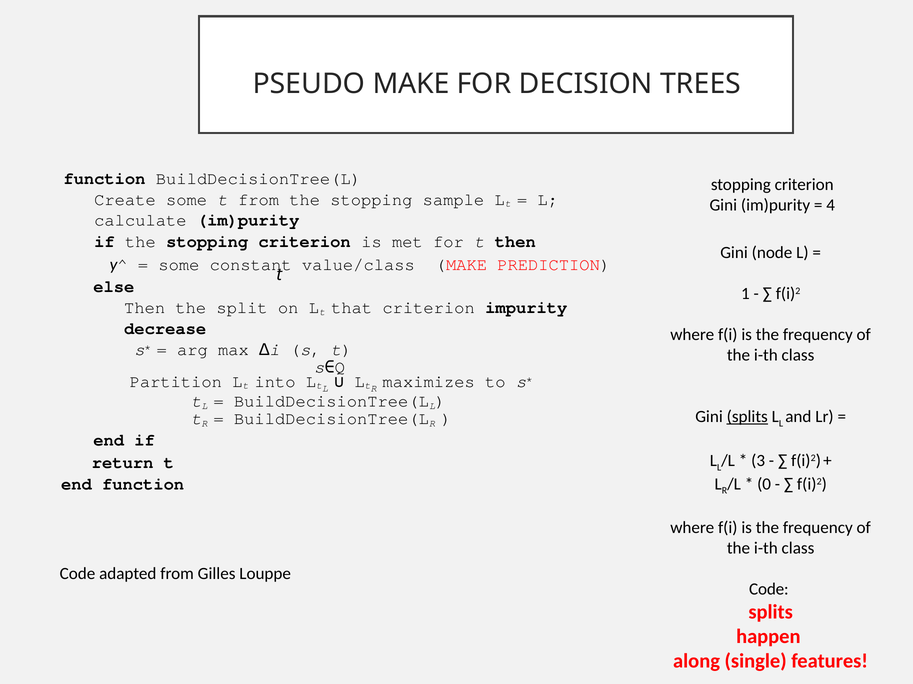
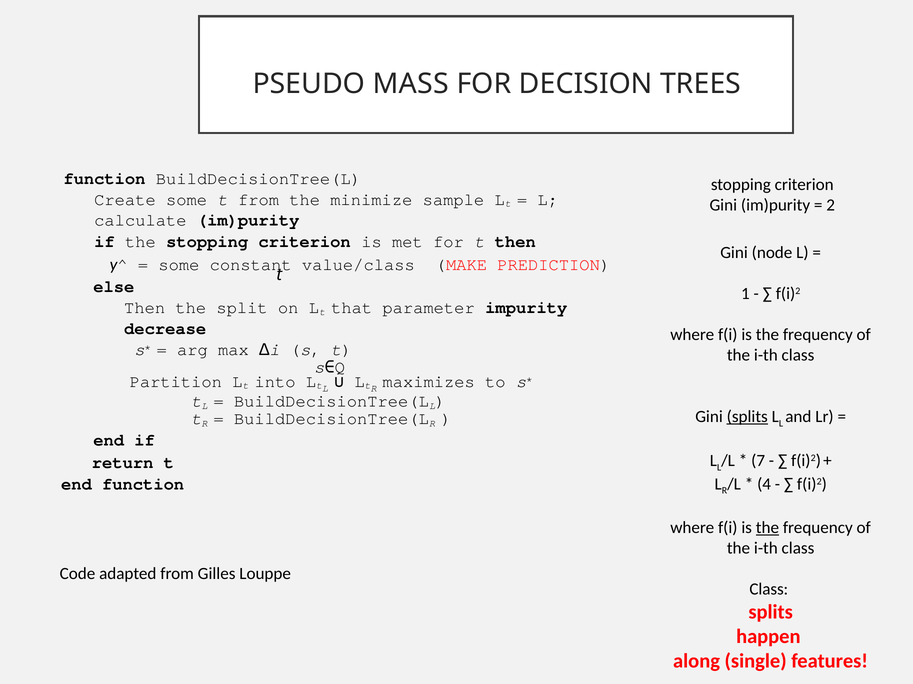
PSEUDO MAKE: MAKE -> MASS
from the stopping: stopping -> minimize
4: 4 -> 2
that criterion: criterion -> parameter
3: 3 -> 7
0: 0 -> 4
the at (767, 528) underline: none -> present
Code at (769, 590): Code -> Class
